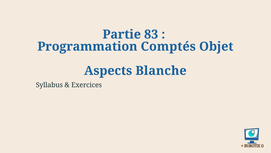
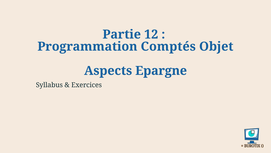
83: 83 -> 12
Blanche: Blanche -> Epargne
